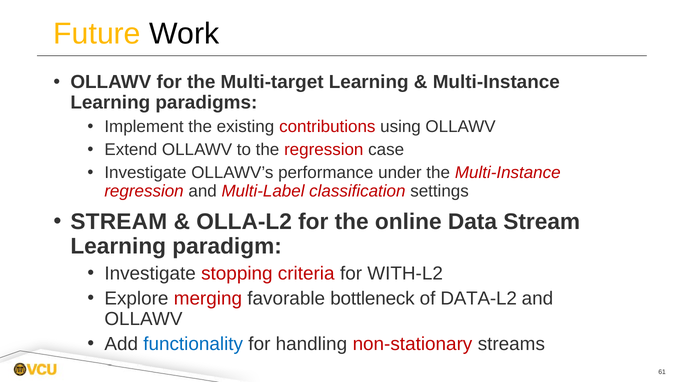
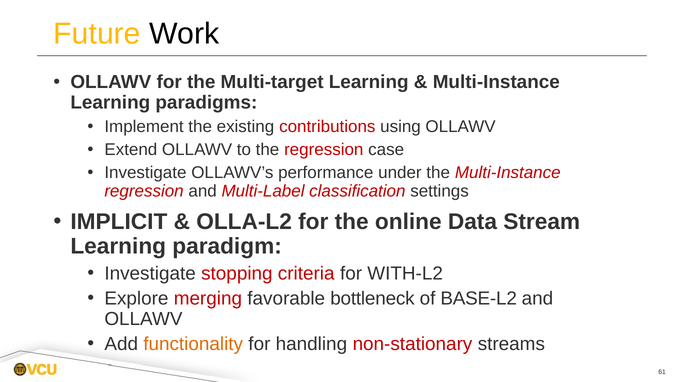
STREAM at (119, 222): STREAM -> IMPLICIT
DATA-L2: DATA-L2 -> BASE-L2
functionality colour: blue -> orange
